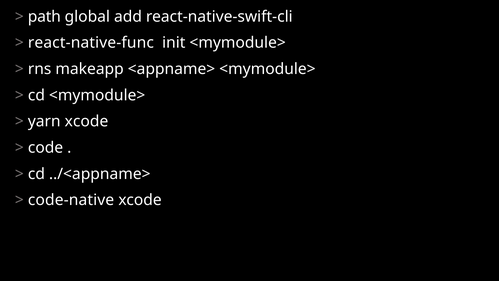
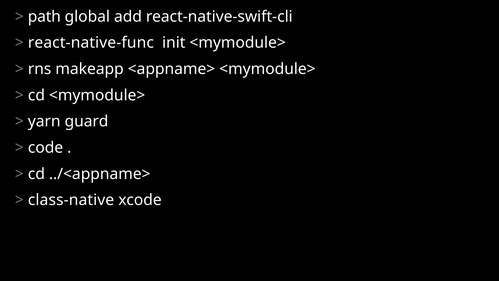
yarn xcode: xcode -> guard
code-native: code-native -> class-native
